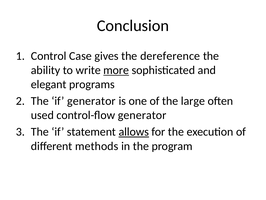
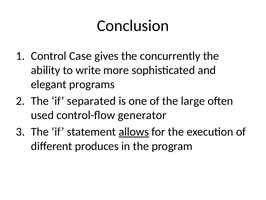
dereference: dereference -> concurrently
more underline: present -> none
if generator: generator -> separated
methods: methods -> produces
